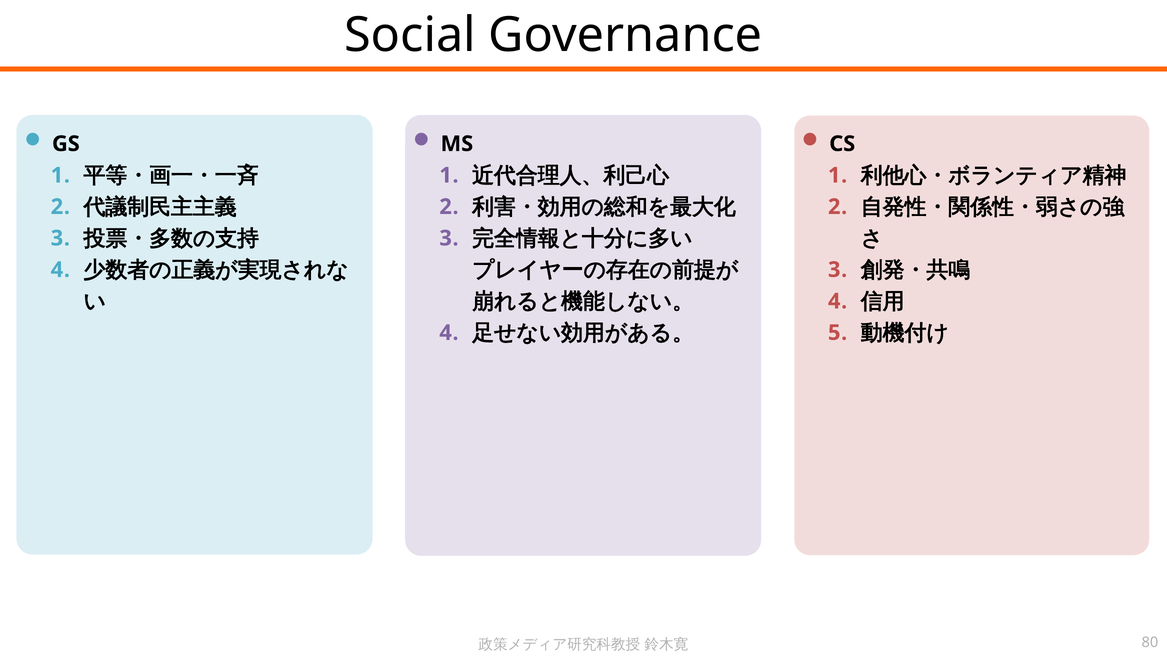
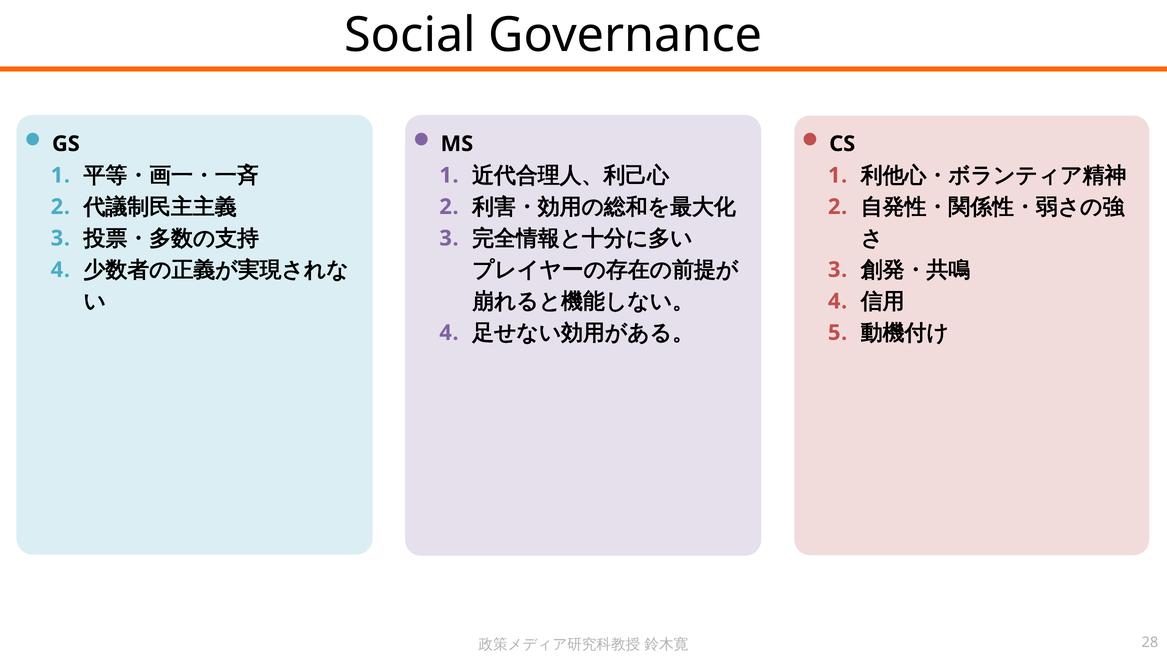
80: 80 -> 28
